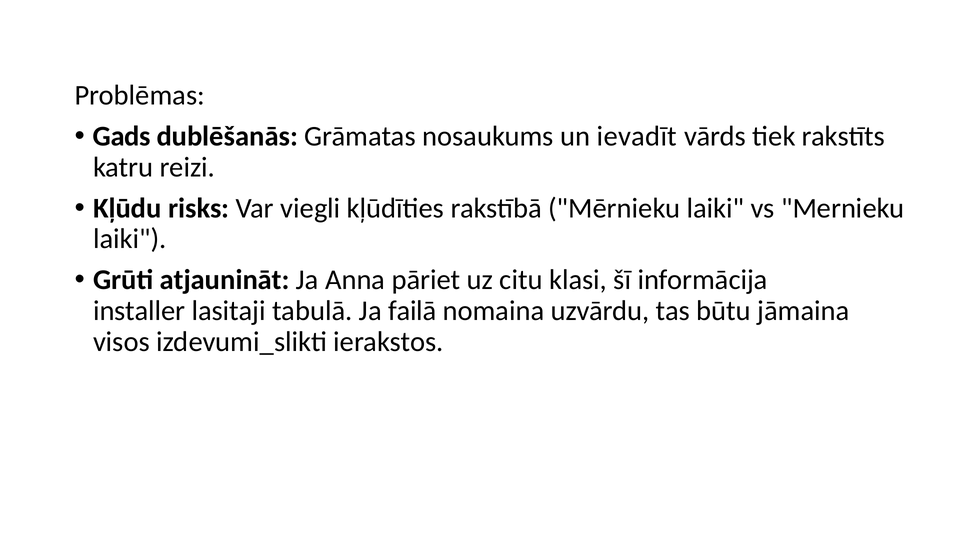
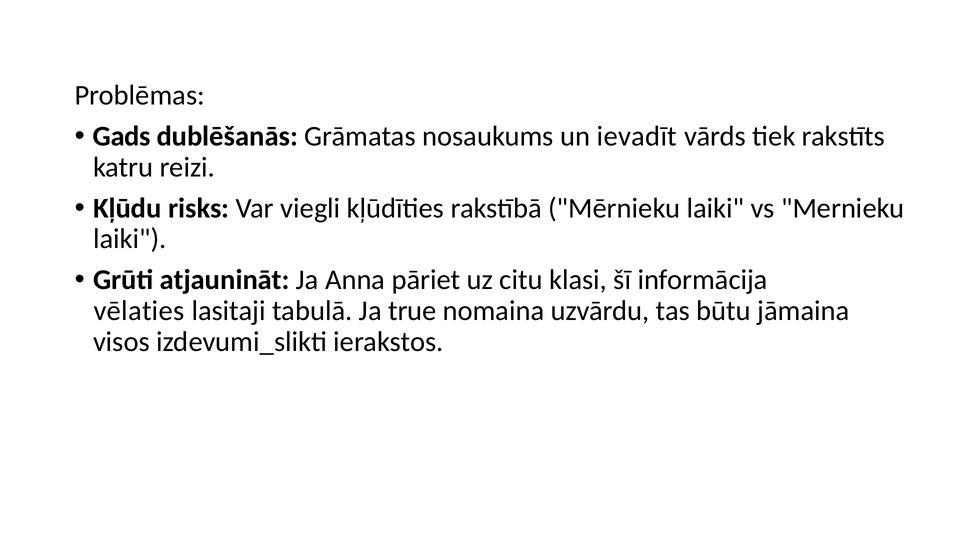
installer: installer -> vēlaties
failā: failā -> true
